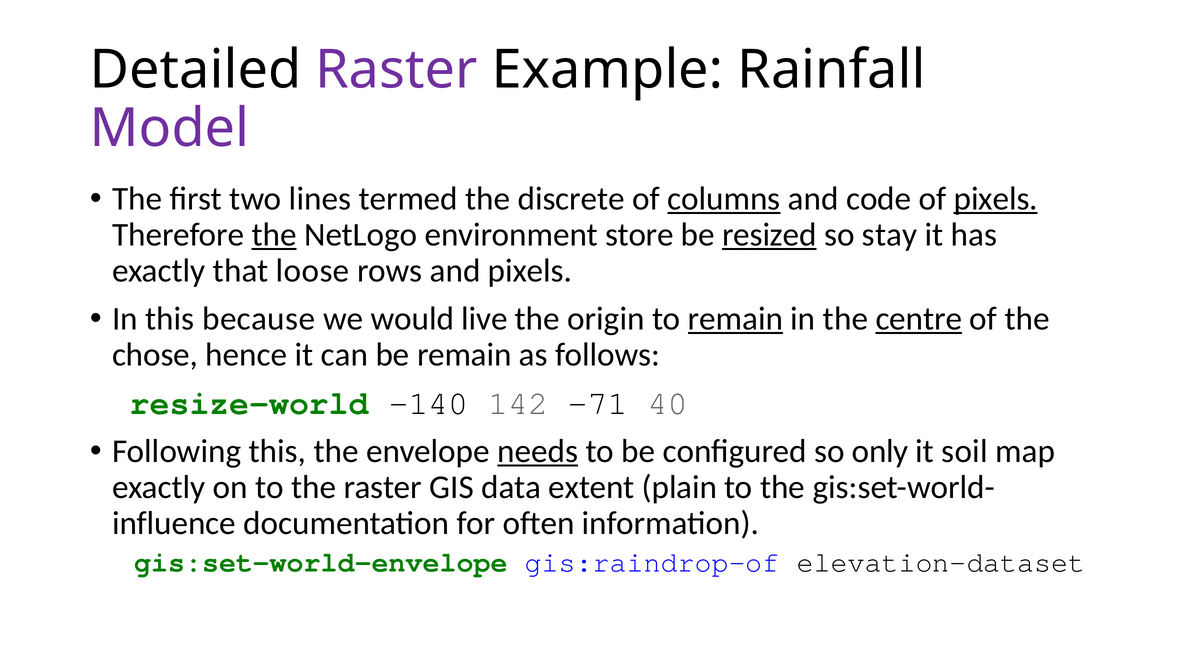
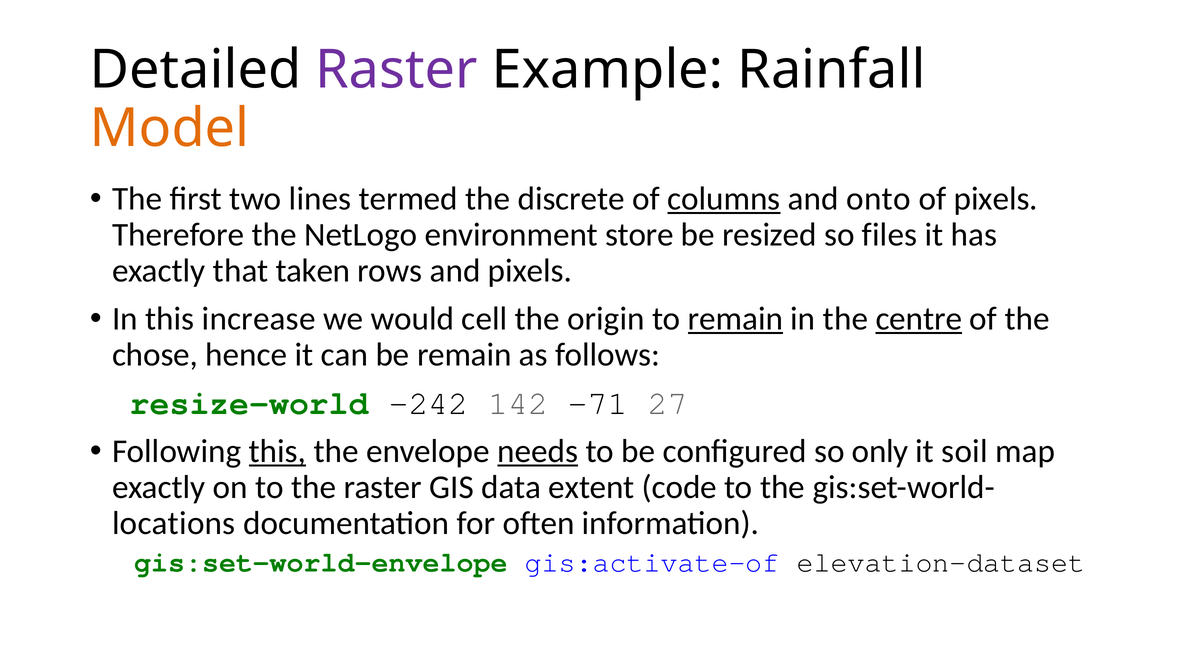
Model colour: purple -> orange
code: code -> onto
pixels at (996, 199) underline: present -> none
the at (274, 235) underline: present -> none
resized underline: present -> none
stay: stay -> files
loose: loose -> taken
because: because -> increase
live: live -> cell
-140: -140 -> -242
40: 40 -> 27
this at (277, 451) underline: none -> present
plain: plain -> code
influence: influence -> locations
gis:raindrop-of: gis:raindrop-of -> gis:activate-of
